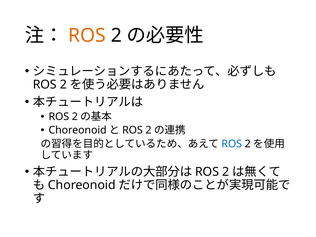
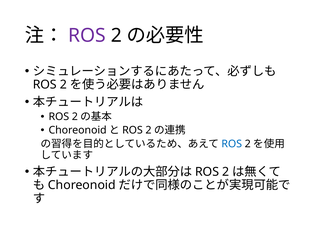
ROS at (87, 35) colour: orange -> purple
